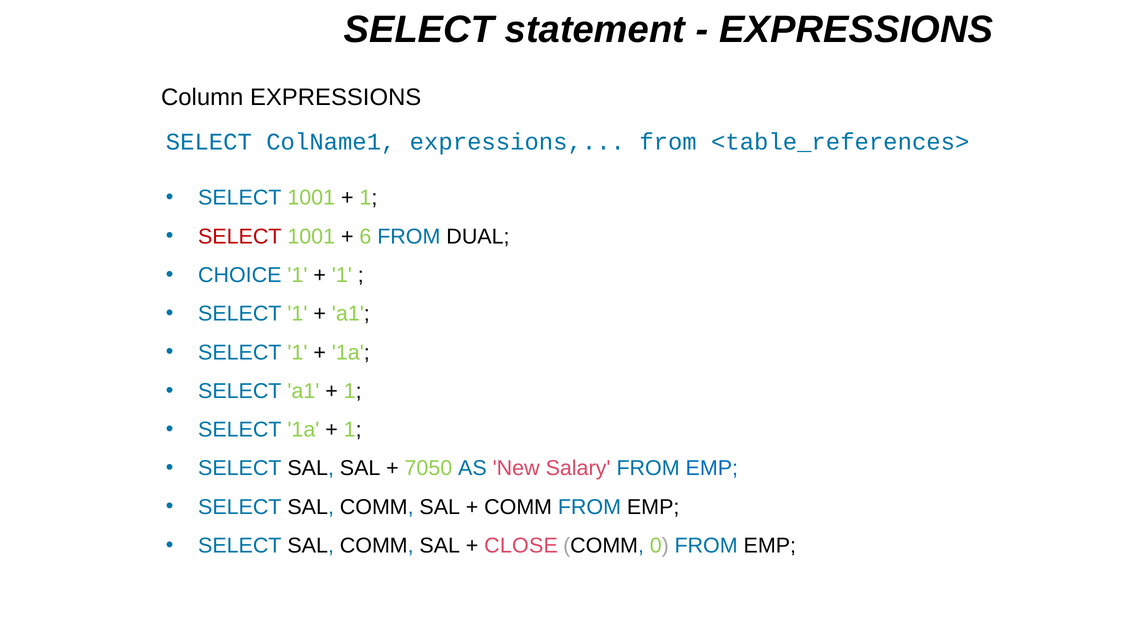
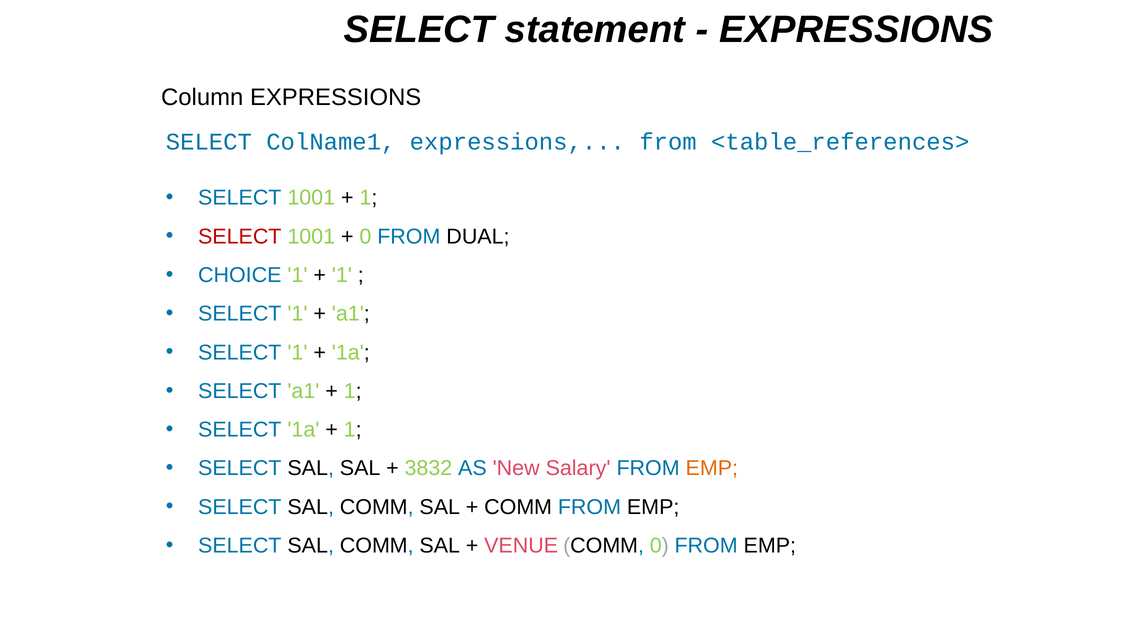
6 at (365, 237): 6 -> 0
7050: 7050 -> 3832
EMP at (712, 469) colour: blue -> orange
CLOSE: CLOSE -> VENUE
